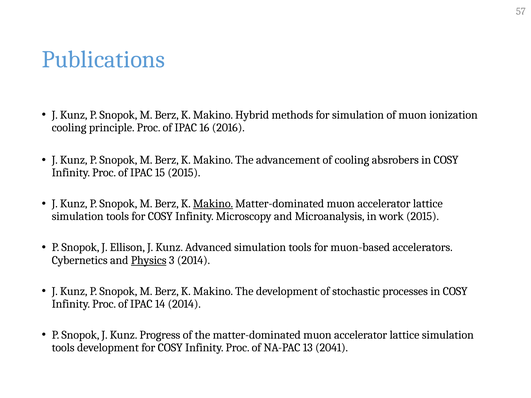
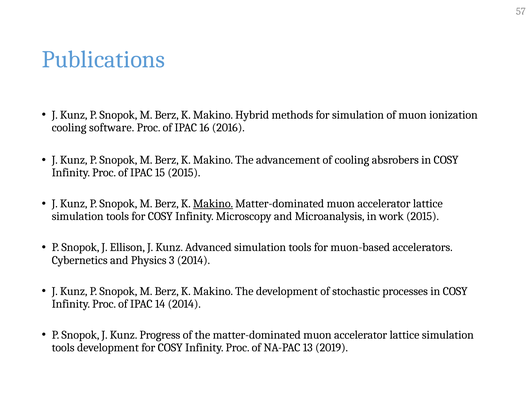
principle: principle -> software
Physics underline: present -> none
2041: 2041 -> 2019
